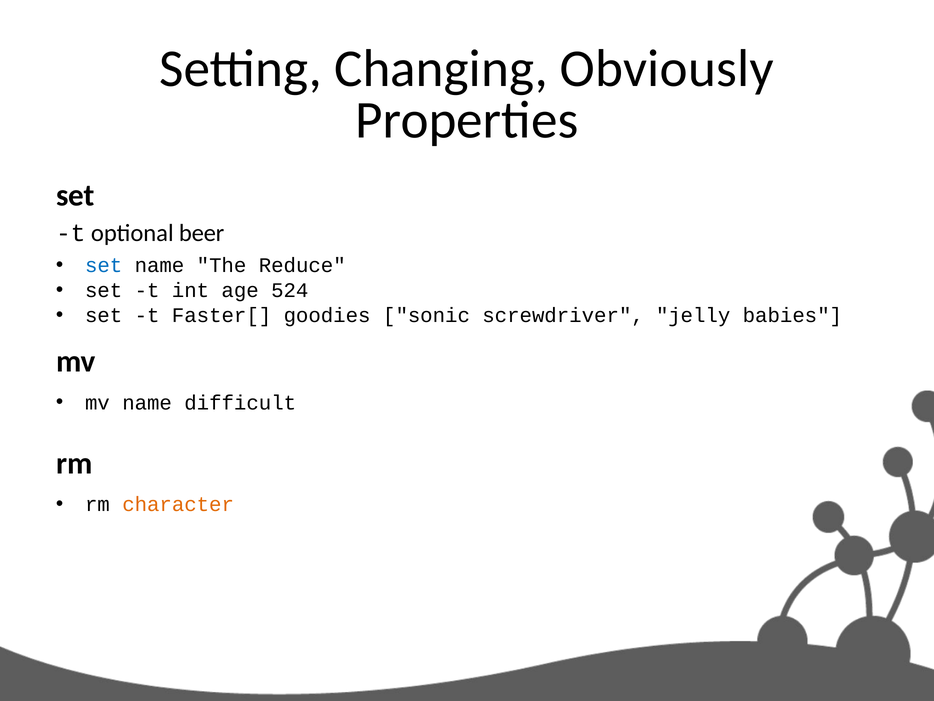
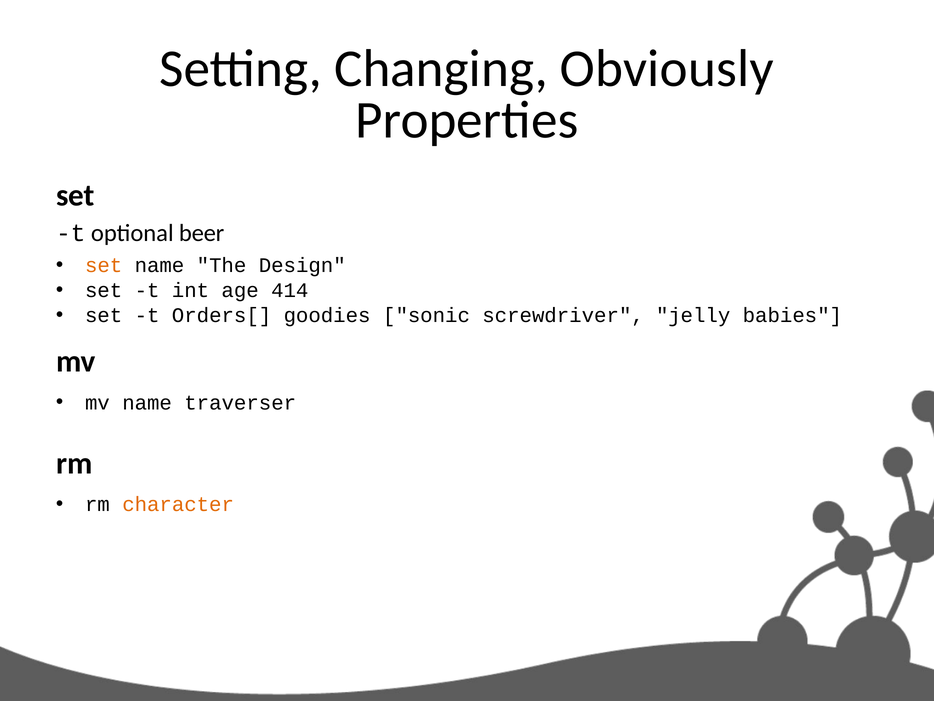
set at (104, 265) colour: blue -> orange
Reduce: Reduce -> Design
524: 524 -> 414
Faster[: Faster[ -> Orders[
difficult: difficult -> traverser
